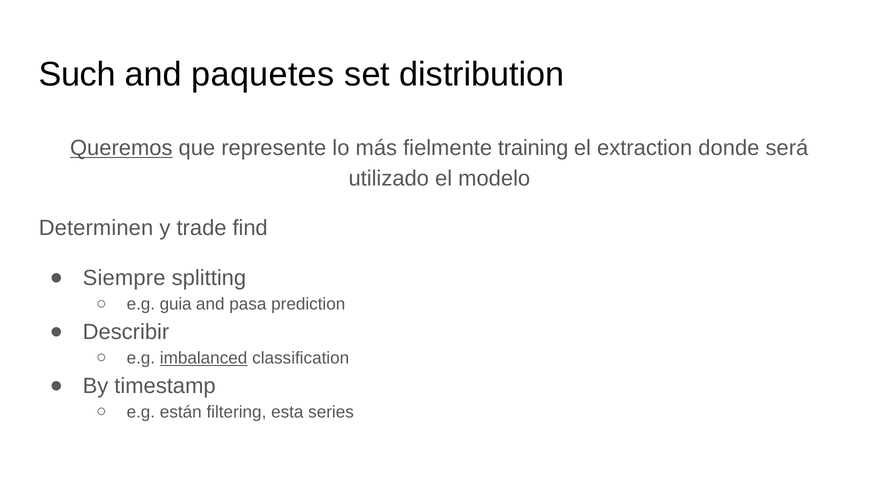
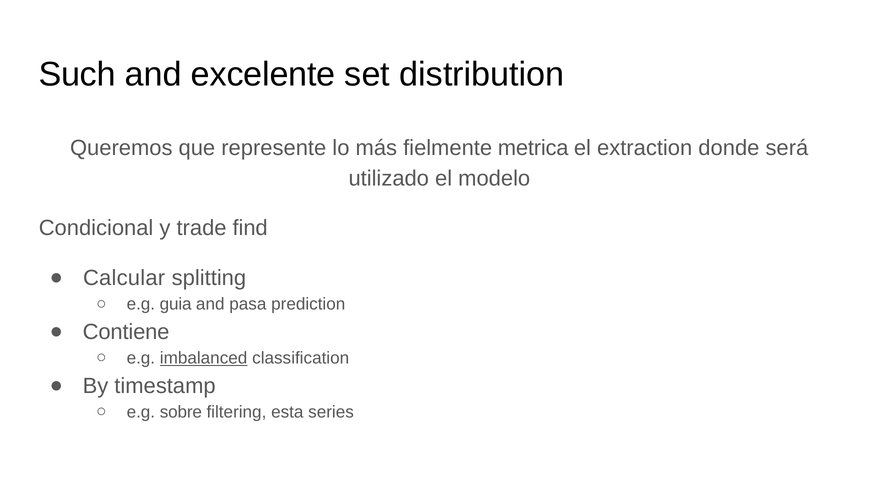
paquetes: paquetes -> excelente
Queremos underline: present -> none
training: training -> metrica
Determinen: Determinen -> Condicional
Siempre: Siempre -> Calcular
Describir: Describir -> Contiene
están: están -> sobre
